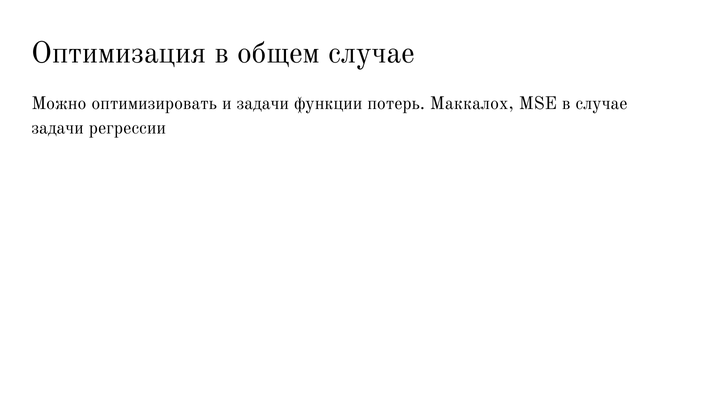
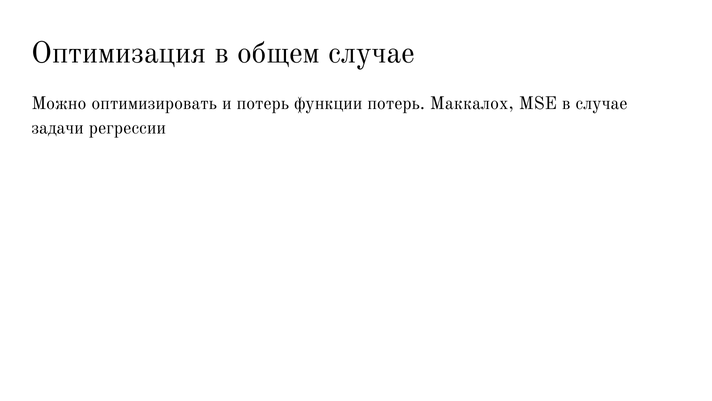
и задачи: задачи -> потерь
